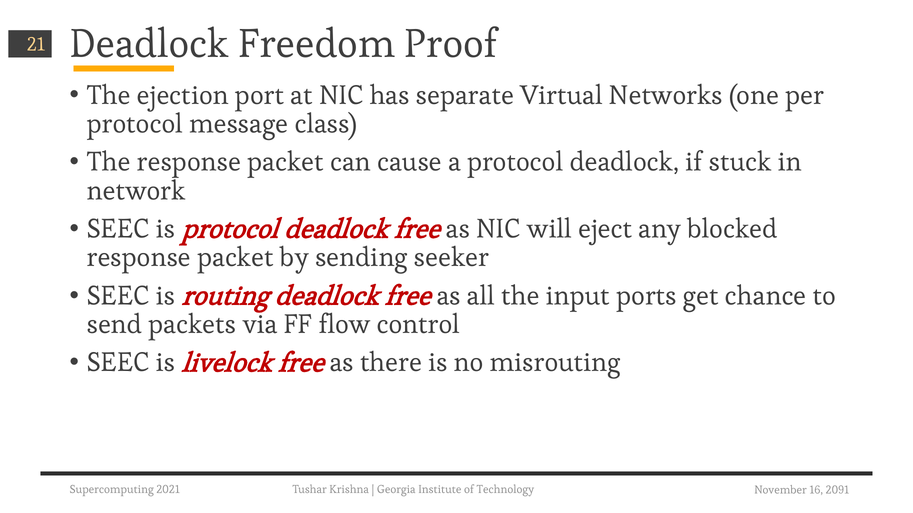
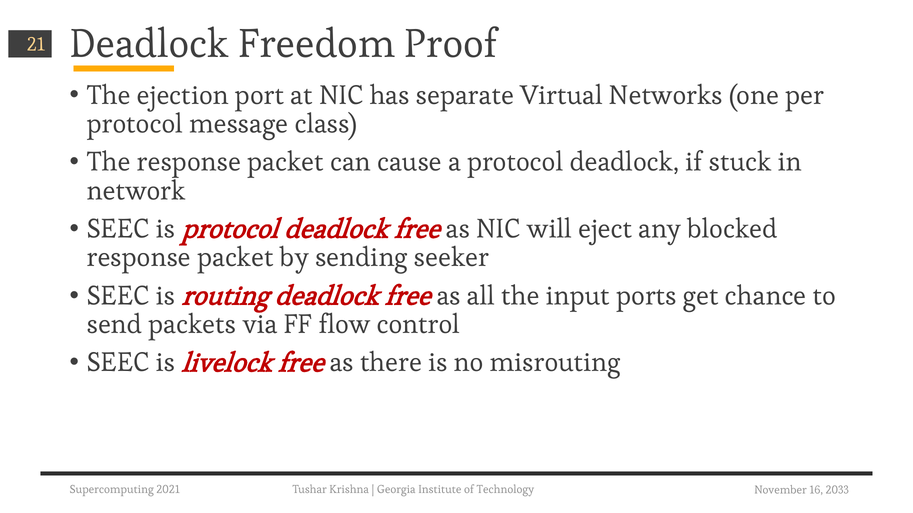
2091: 2091 -> 2033
